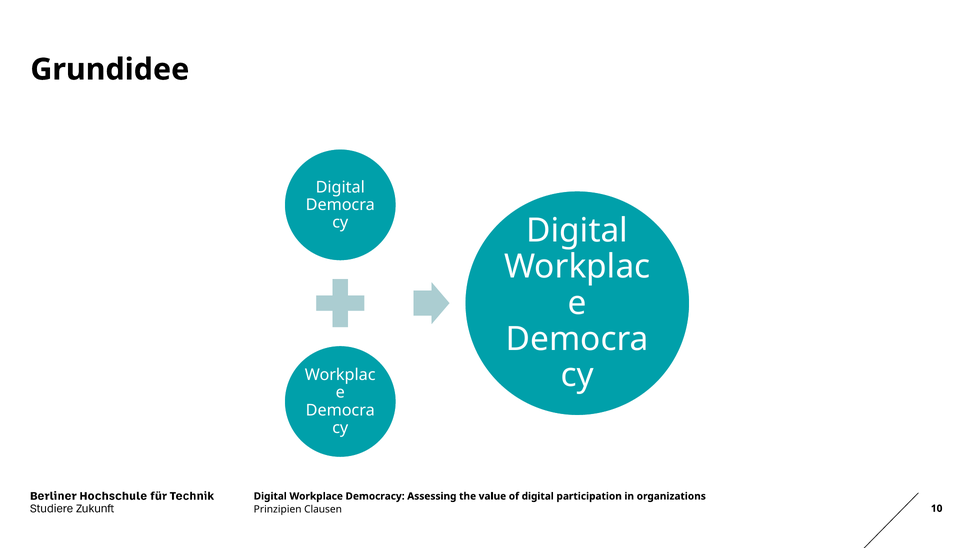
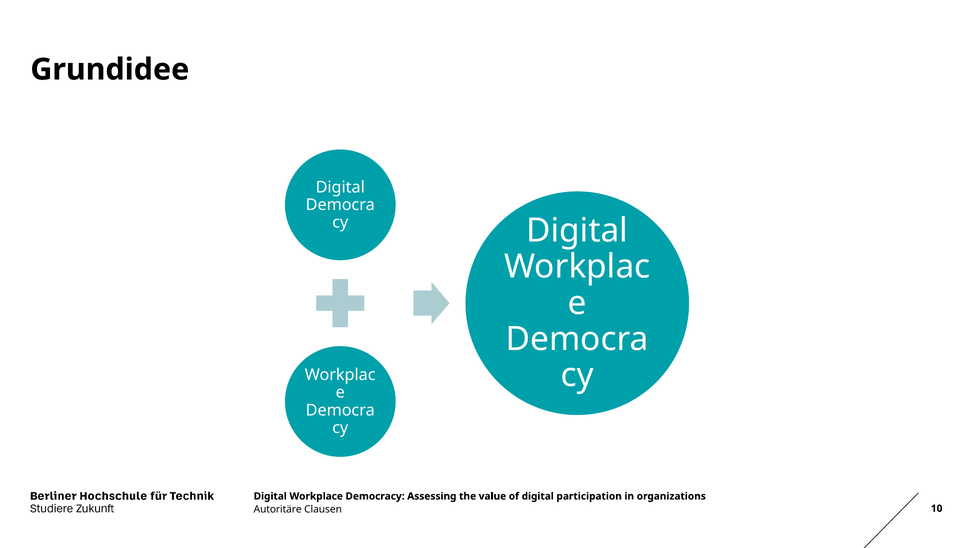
Prinzipien: Prinzipien -> Autoritäre
